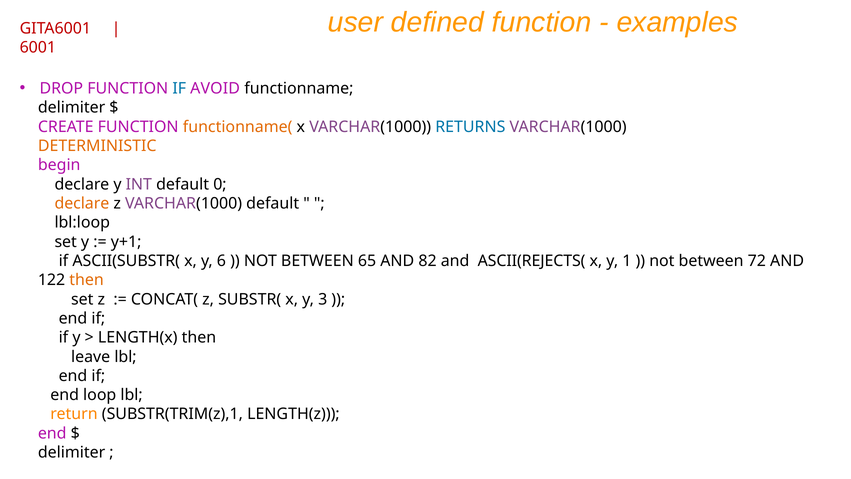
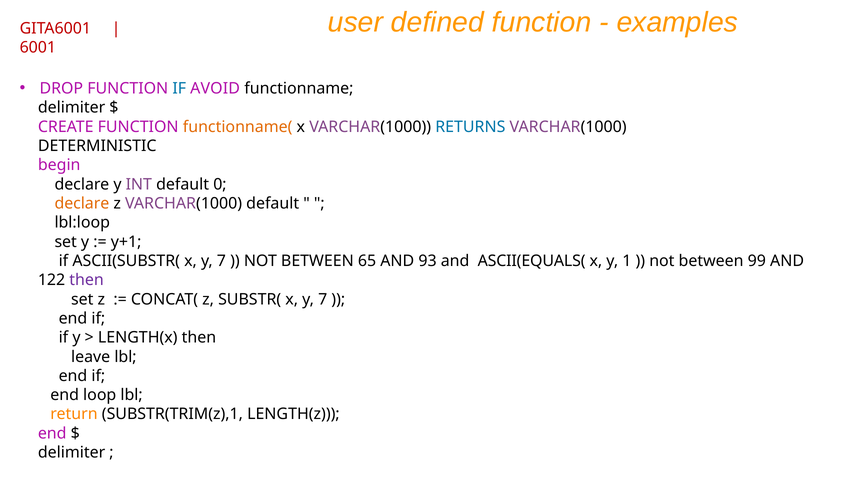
DETERMINISTIC colour: orange -> black
ASCII(SUBSTR( x y 6: 6 -> 7
82: 82 -> 93
ASCII(REJECTS(: ASCII(REJECTS( -> ASCII(EQUALS(
72: 72 -> 99
then at (87, 280) colour: orange -> purple
SUBSTR( x y 3: 3 -> 7
